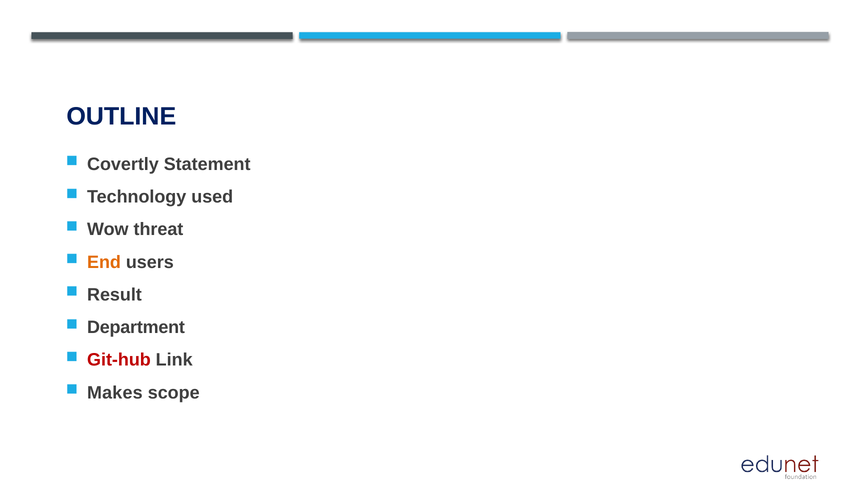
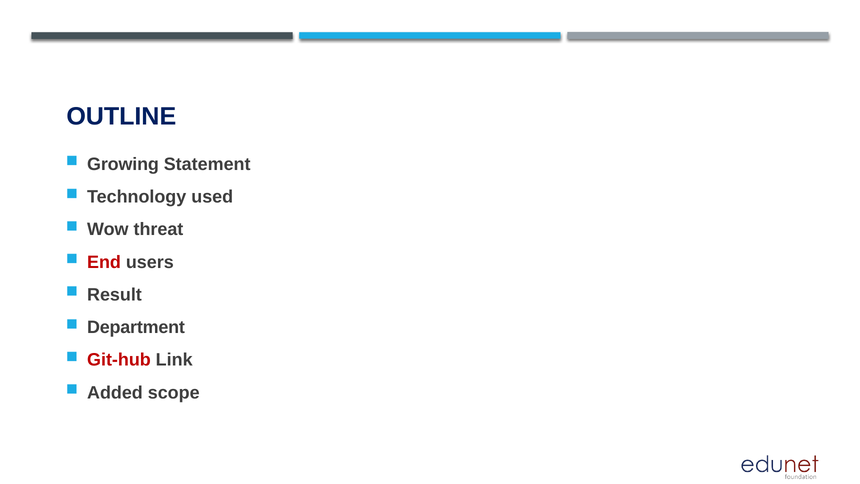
Covertly: Covertly -> Growing
End colour: orange -> red
Makes: Makes -> Added
